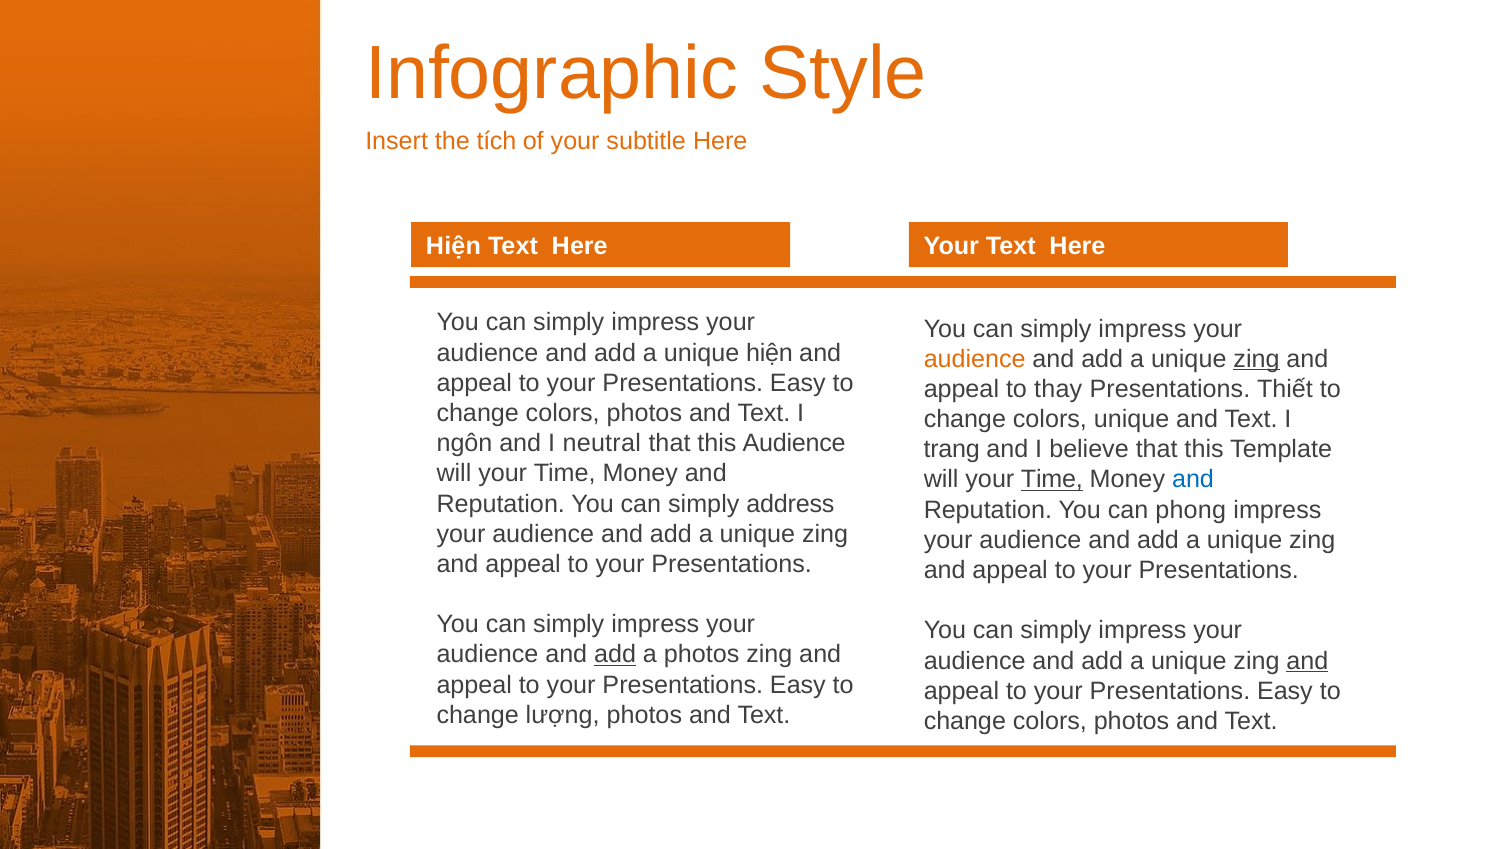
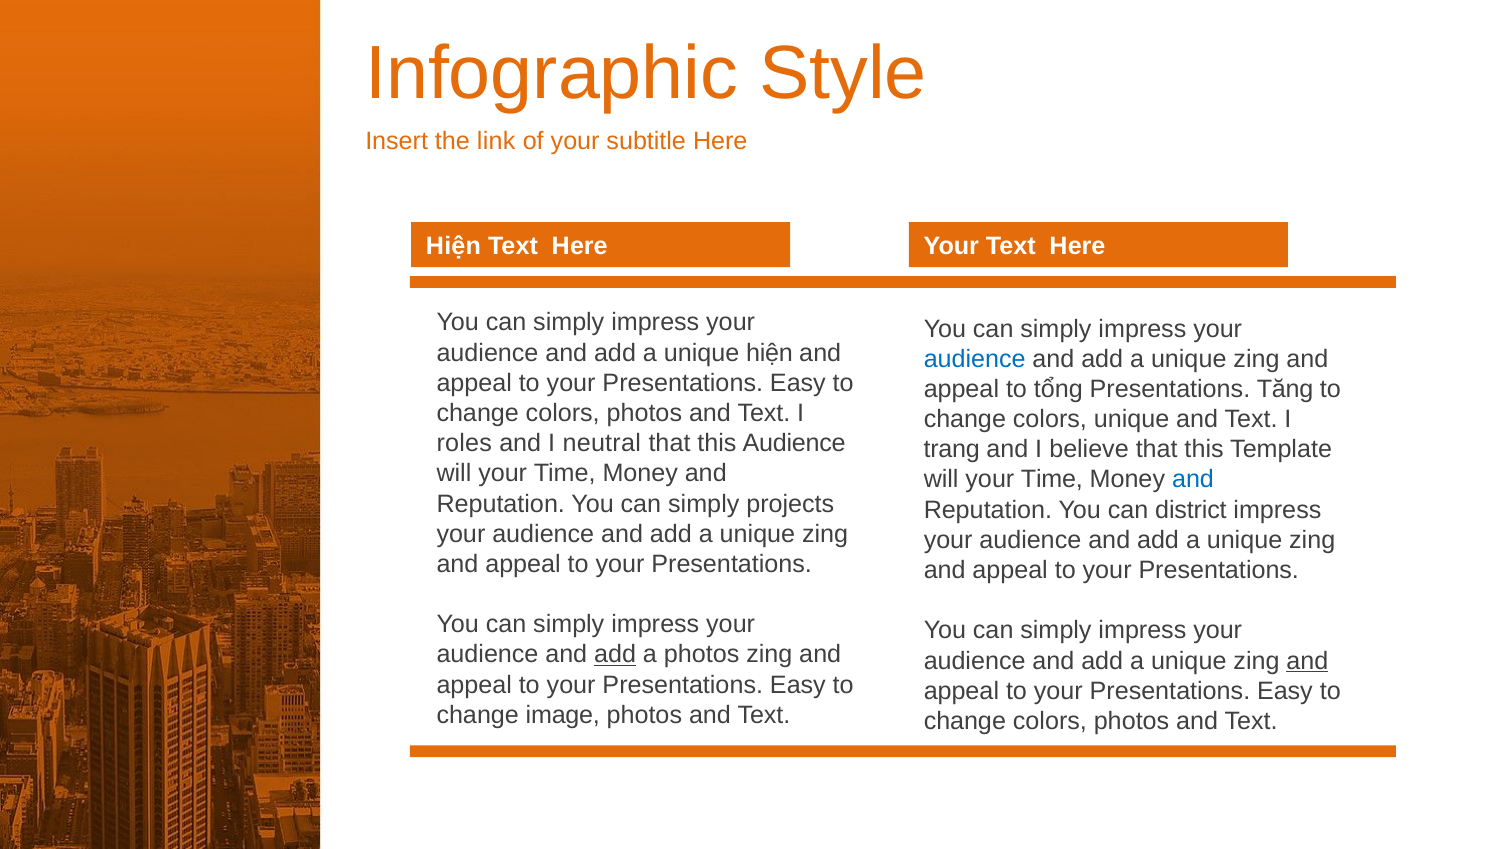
tích: tích -> link
audience at (975, 359) colour: orange -> blue
zing at (1257, 359) underline: present -> none
thay: thay -> tổng
Thiết: Thiết -> Tăng
ngôn: ngôn -> roles
Time at (1052, 480) underline: present -> none
address: address -> projects
phong: phong -> district
lượng: lượng -> image
